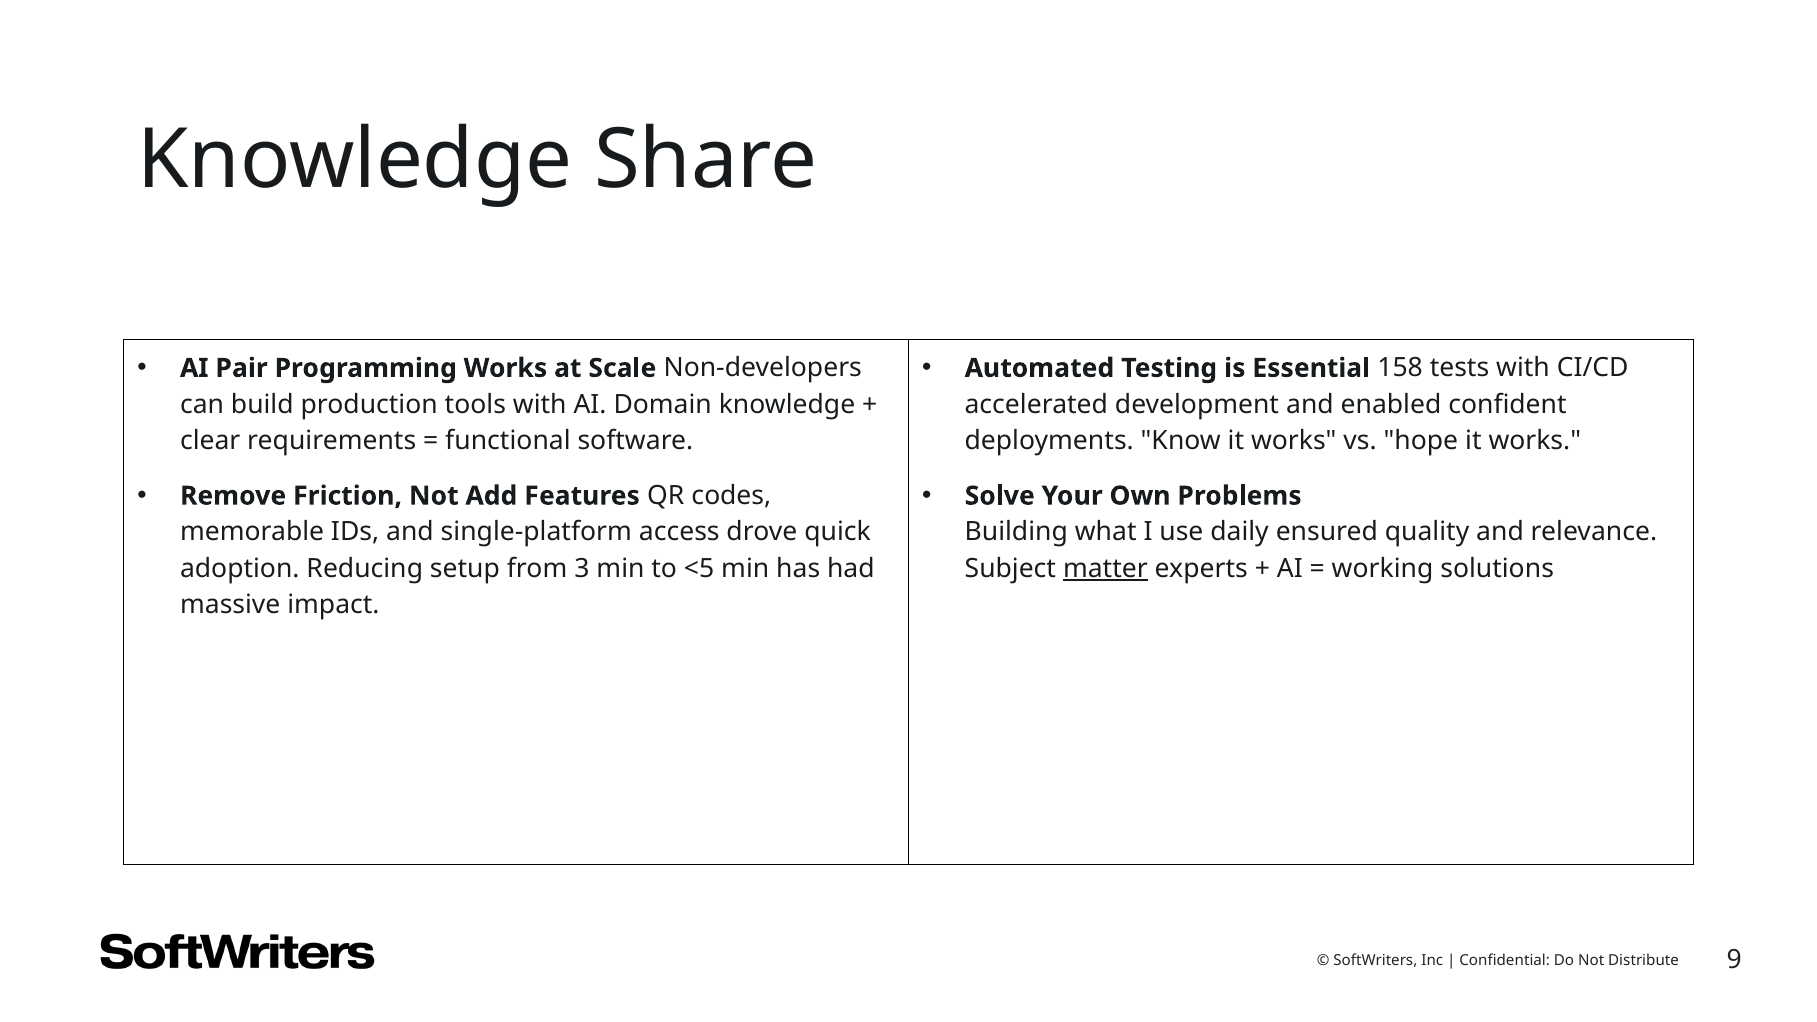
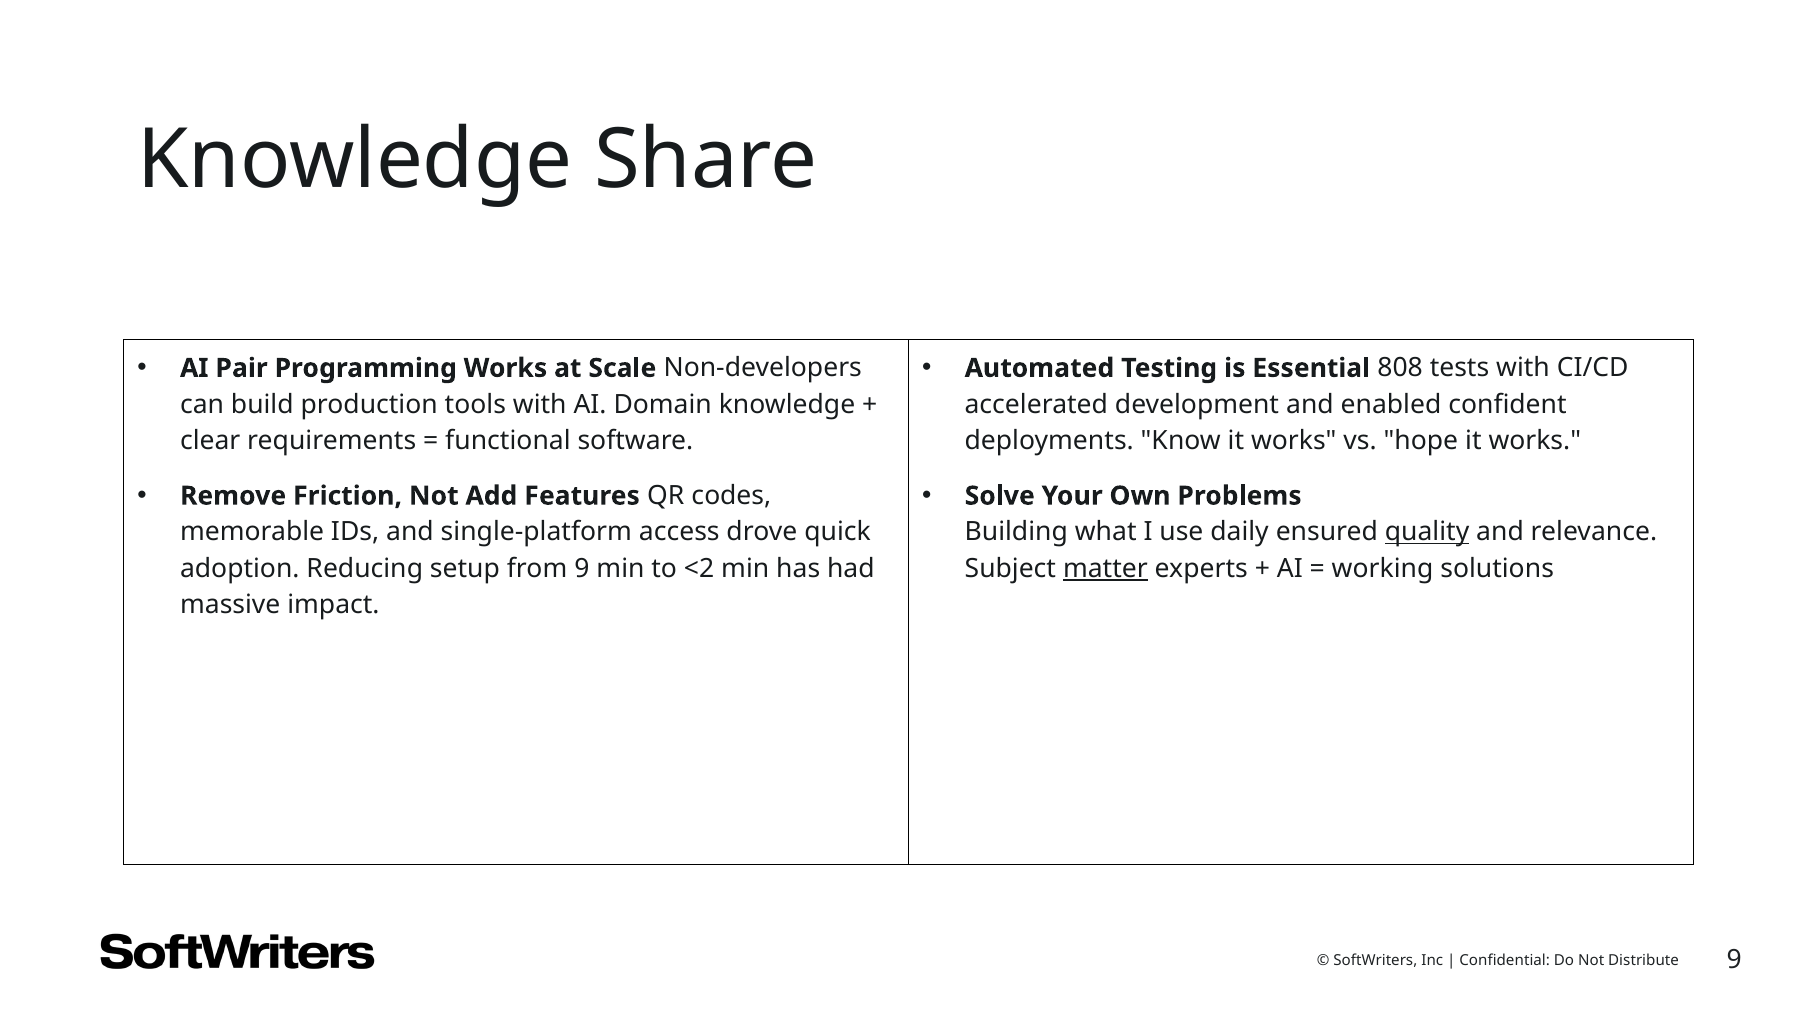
158: 158 -> 808
quality underline: none -> present
from 3: 3 -> 9
<5: <5 -> <2
